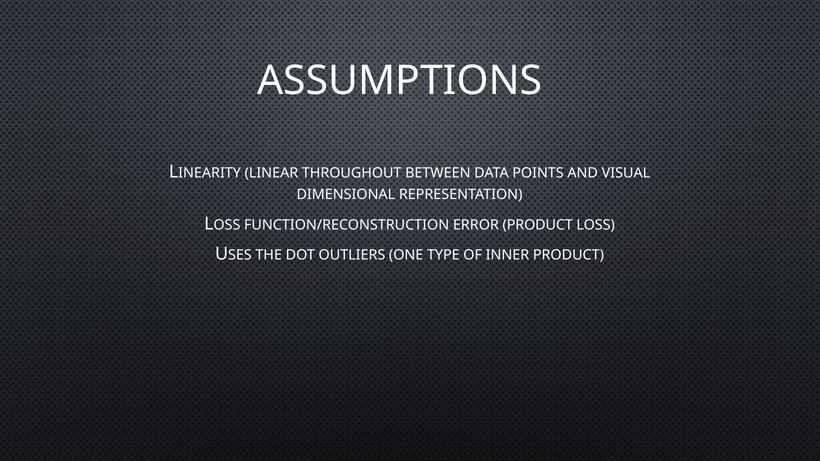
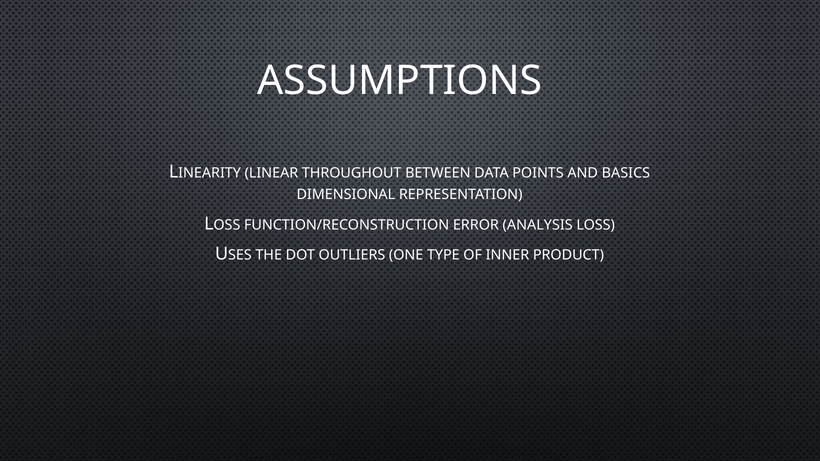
VISUAL: VISUAL -> BASICS
ERROR PRODUCT: PRODUCT -> ANALYSIS
